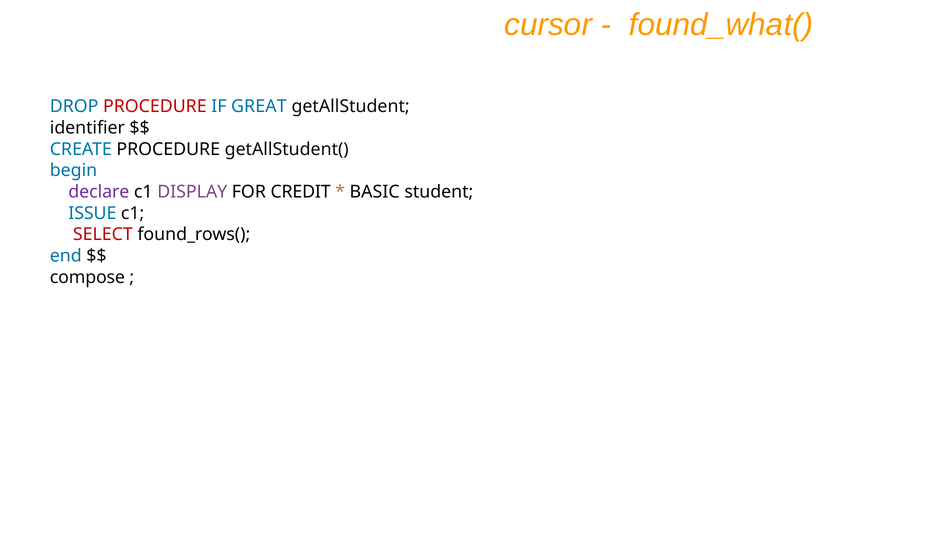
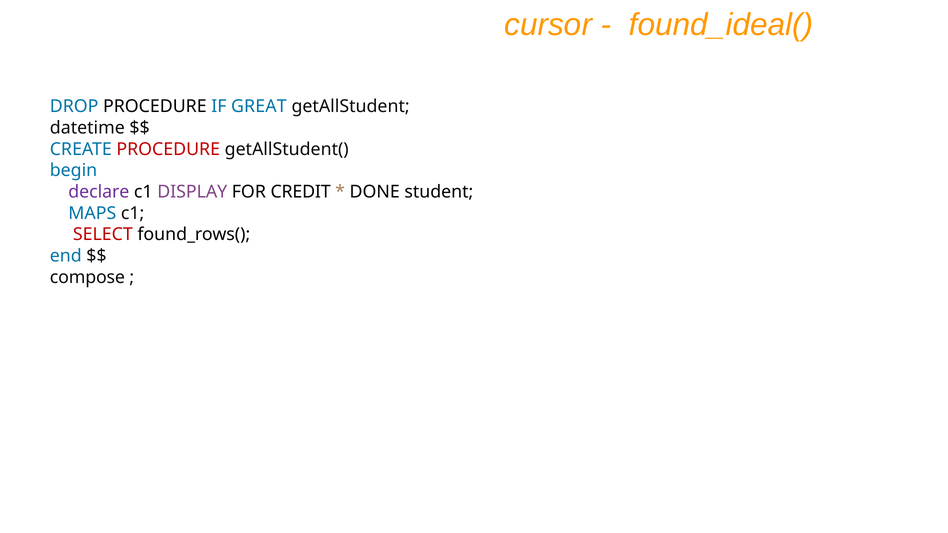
found_what(: found_what( -> found_ideal(
PROCEDURE at (155, 107) colour: red -> black
identifier: identifier -> datetime
PROCEDURE at (168, 149) colour: black -> red
BASIC: BASIC -> DONE
ISSUE: ISSUE -> MAPS
